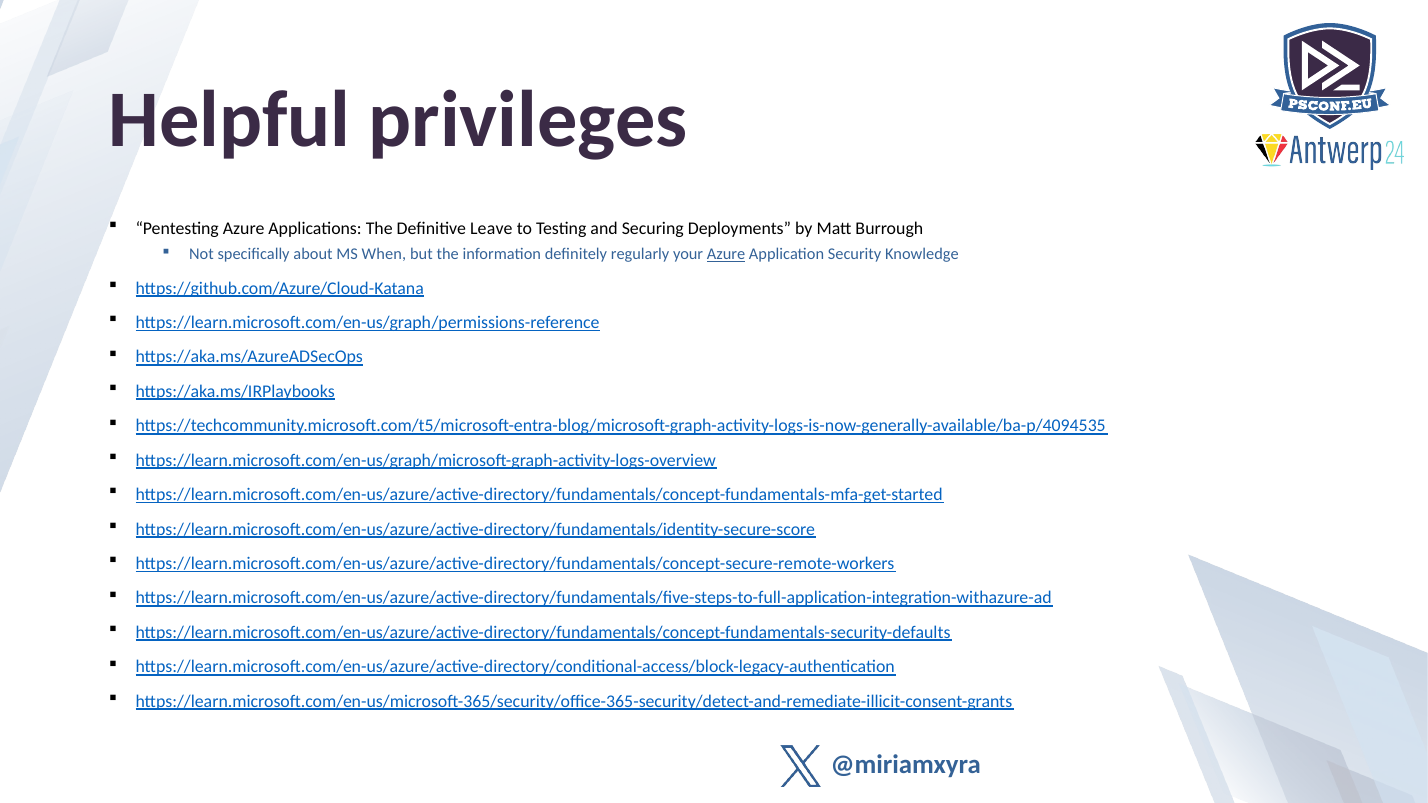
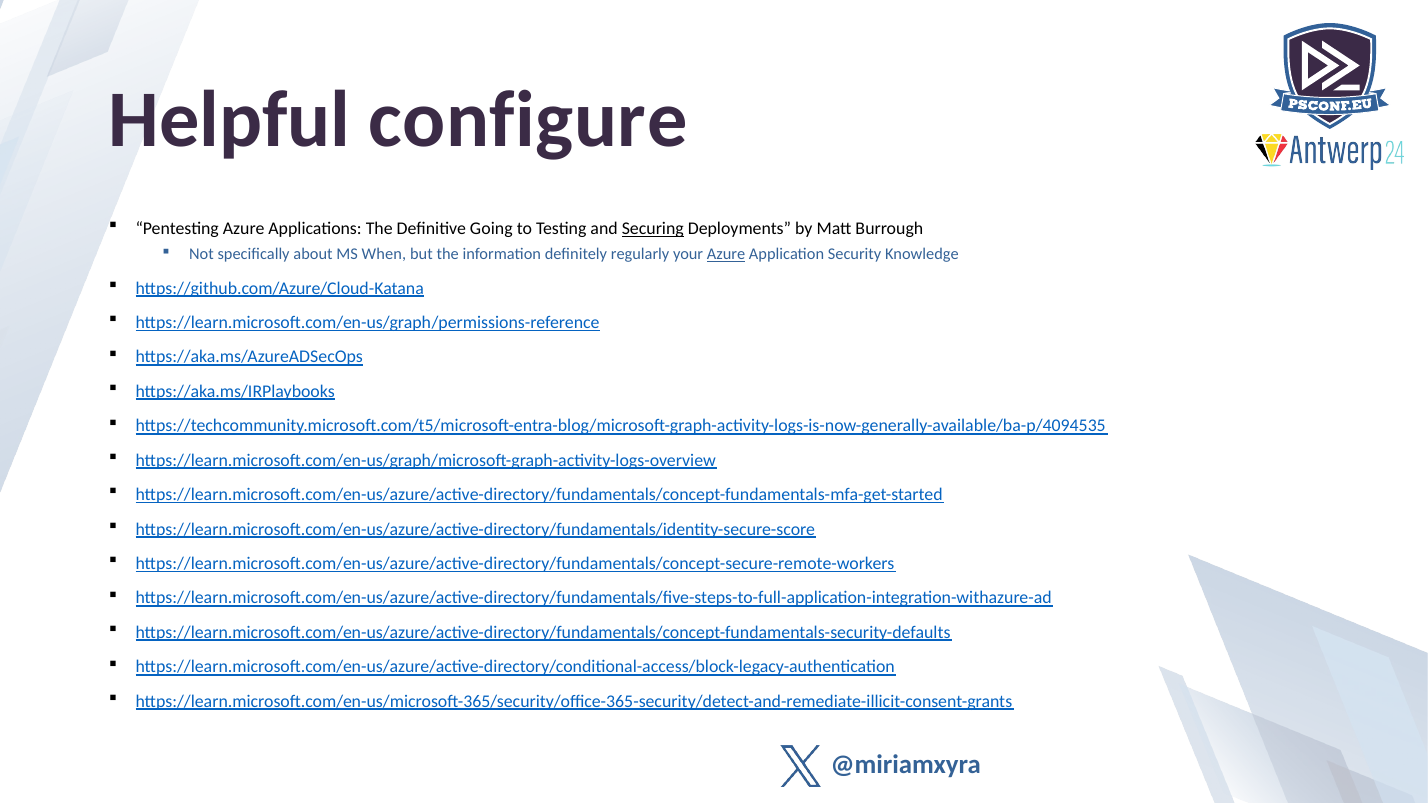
privileges: privileges -> configure
Leave: Leave -> Going
Securing underline: none -> present
